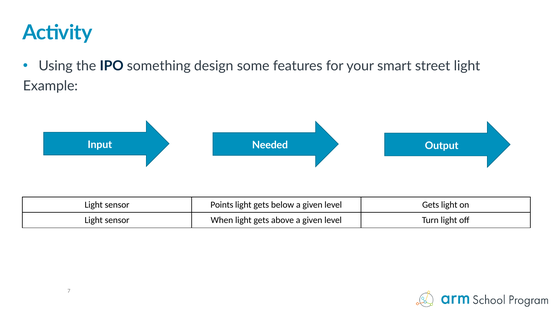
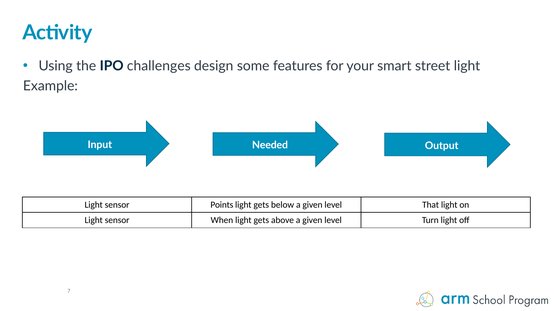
something: something -> challenges
level Gets: Gets -> That
